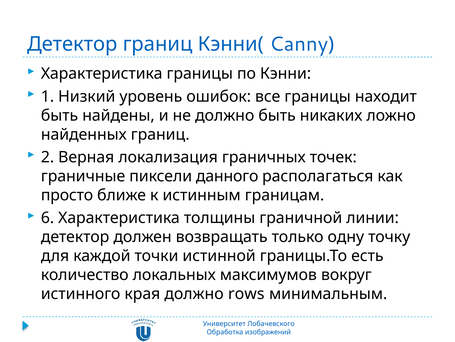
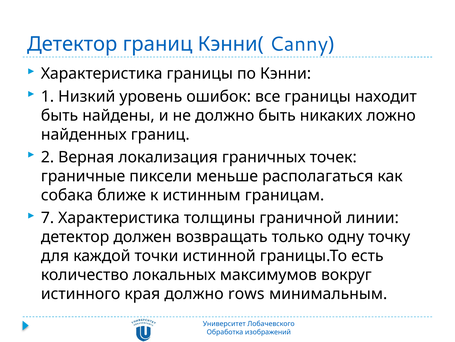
данного: данного -> меньше
просто: просто -> собака
6: 6 -> 7
